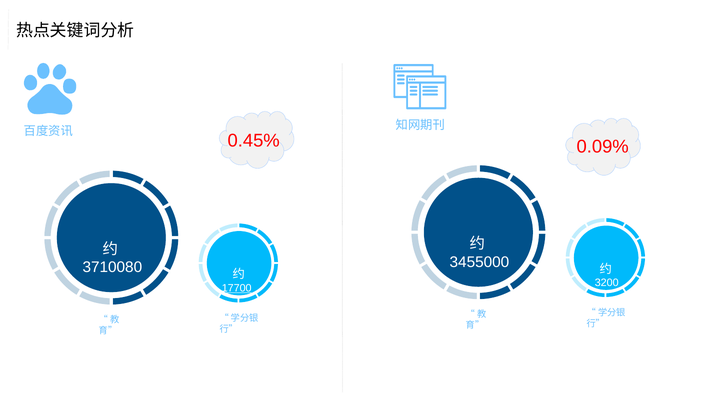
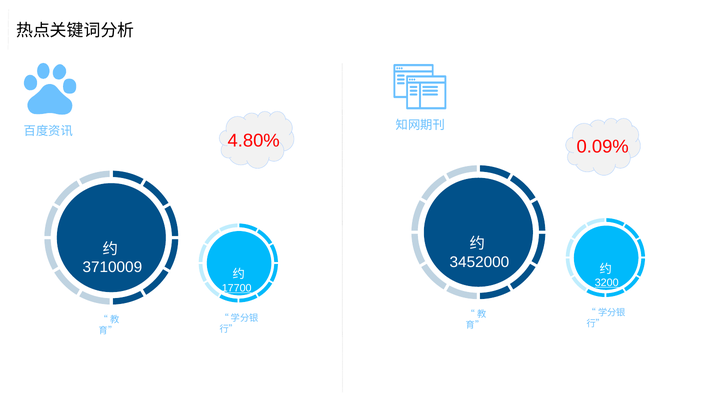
0.45%: 0.45% -> 4.80%
3455000: 3455000 -> 3452000
3710080: 3710080 -> 3710009
3200 underline: none -> present
